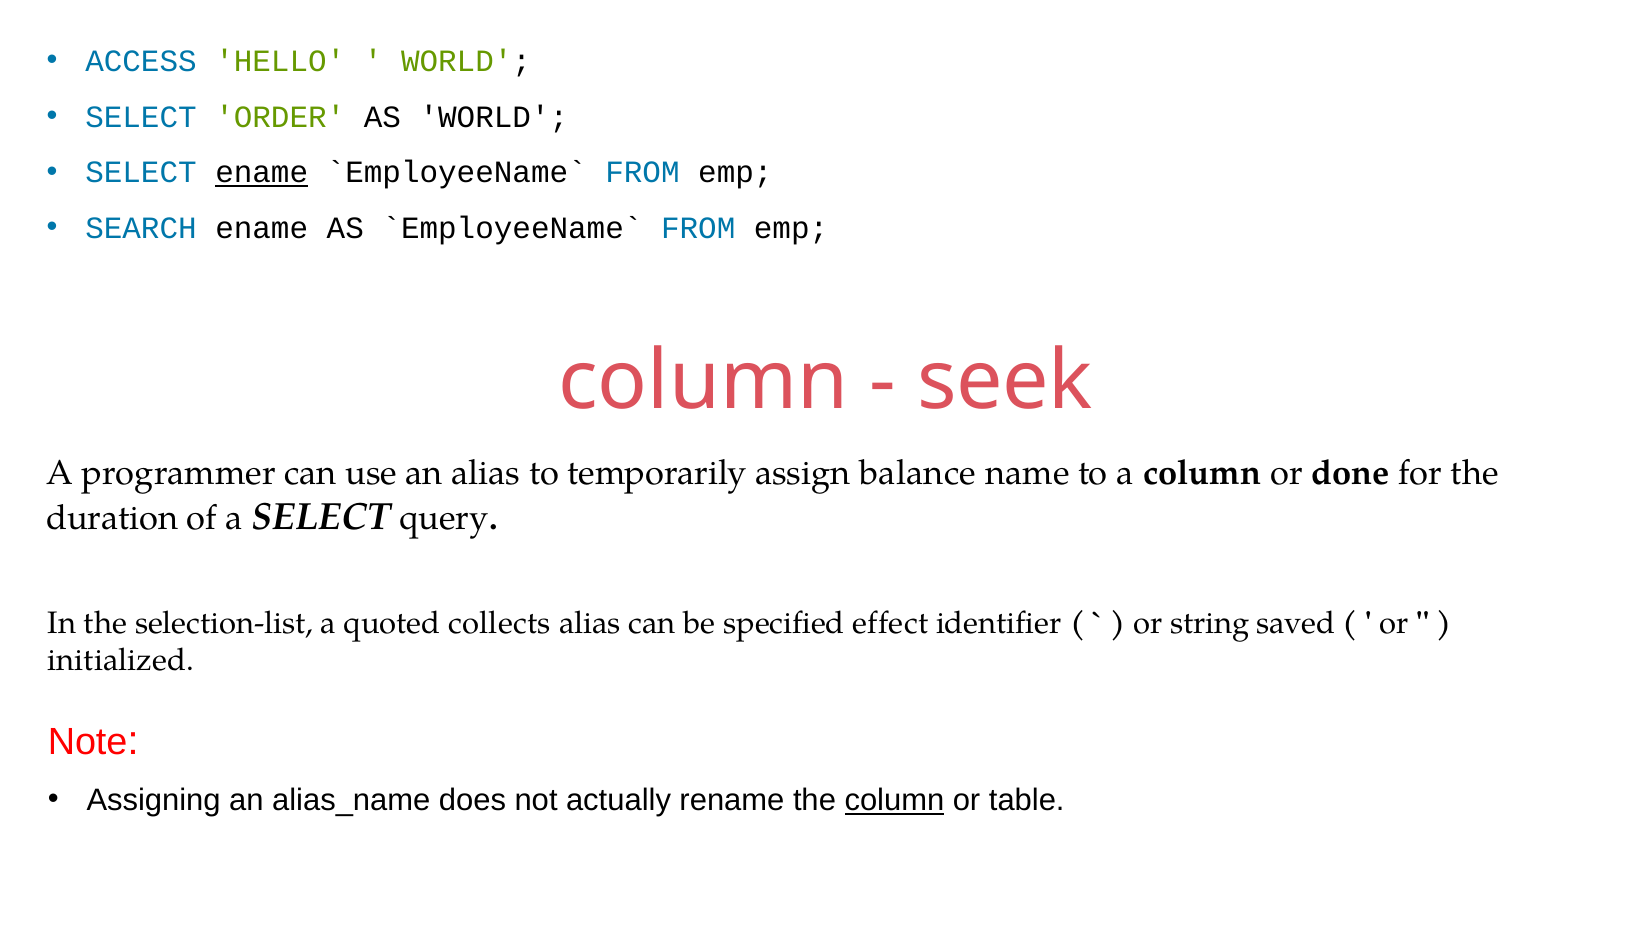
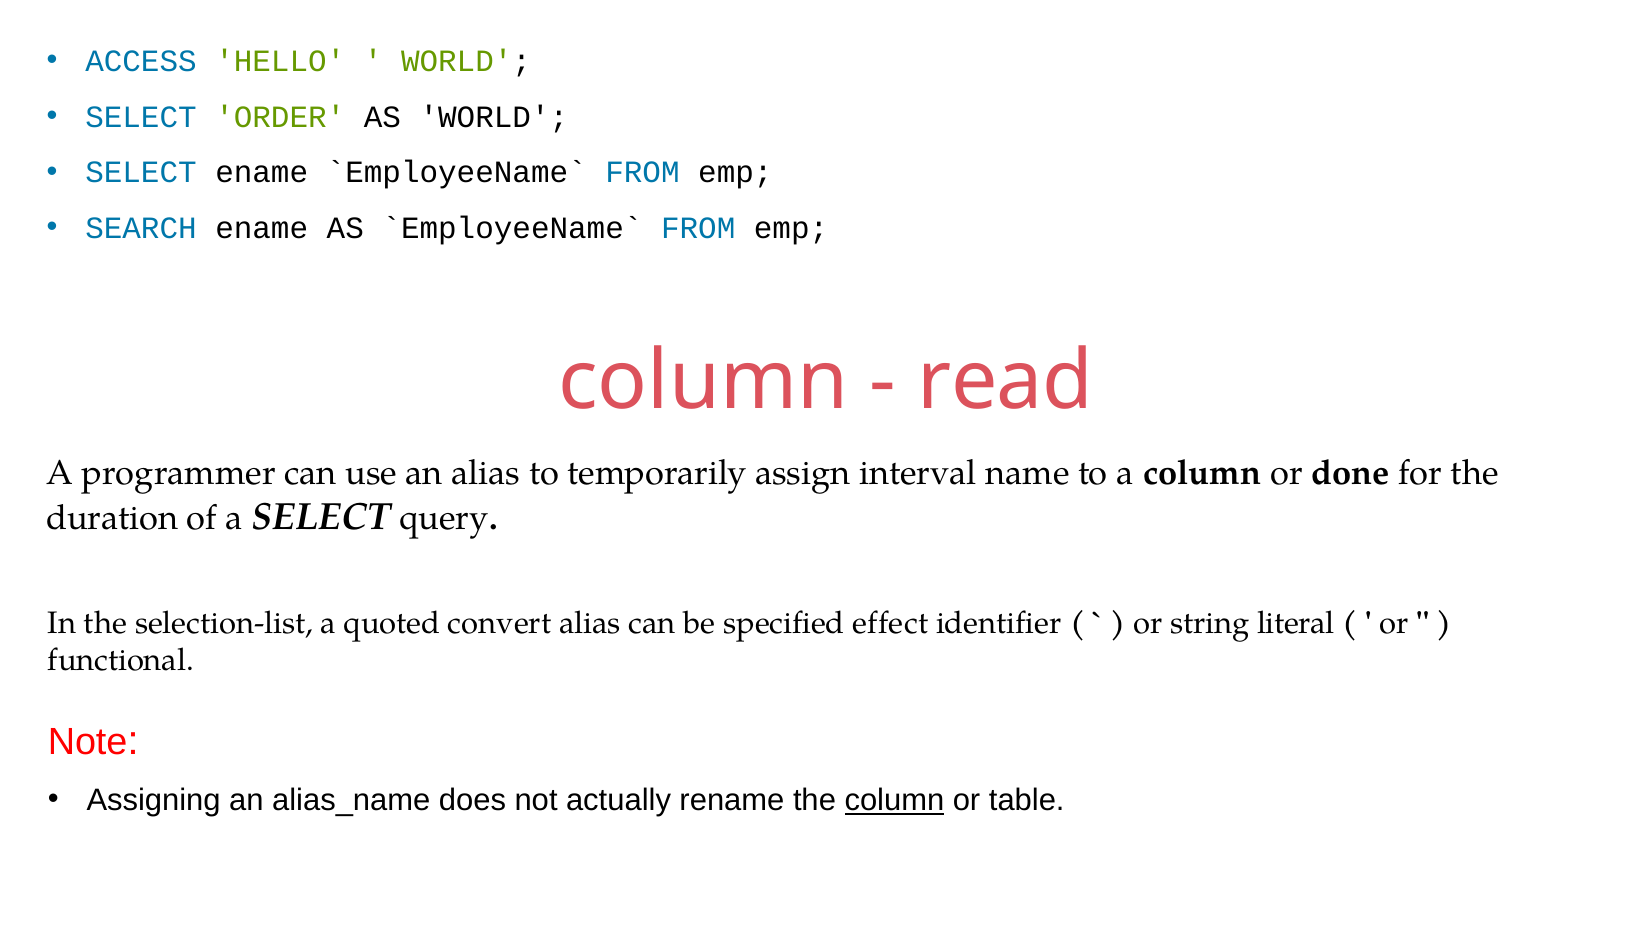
ename at (262, 173) underline: present -> none
seek: seek -> read
balance: balance -> interval
collects: collects -> convert
saved: saved -> literal
initialized: initialized -> functional
